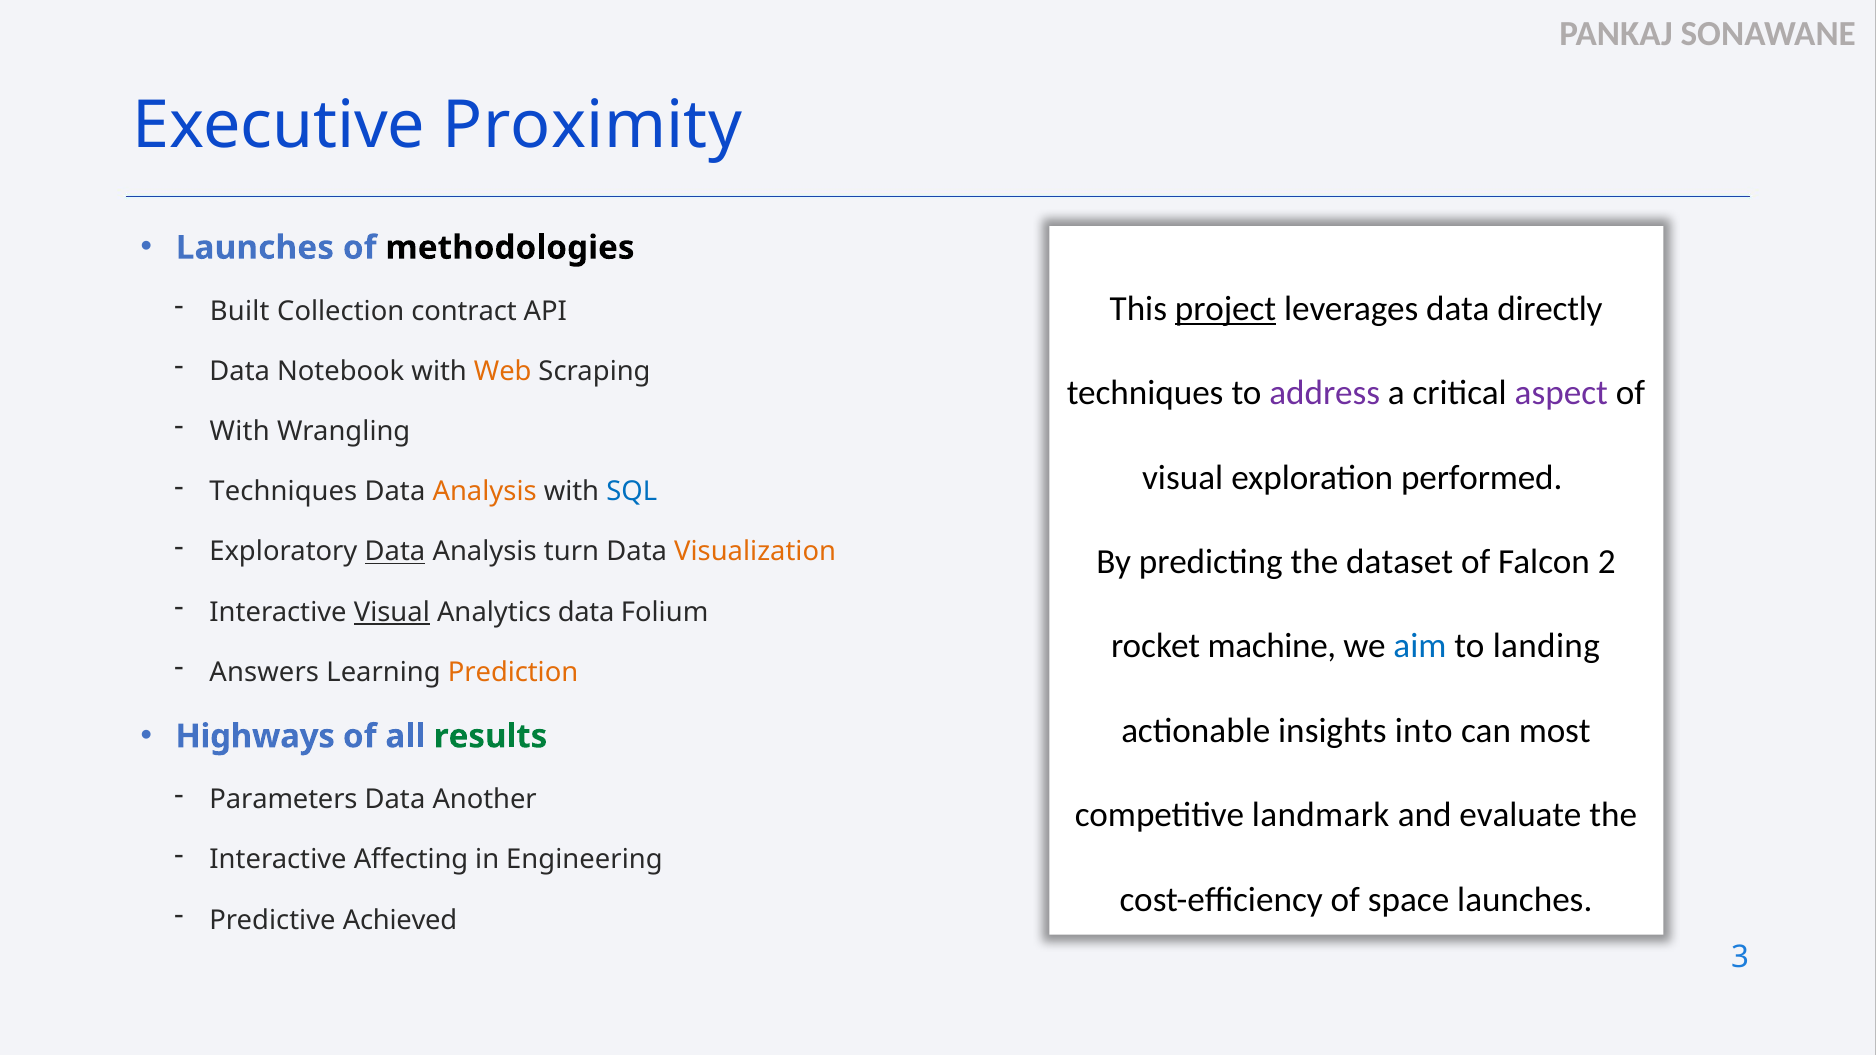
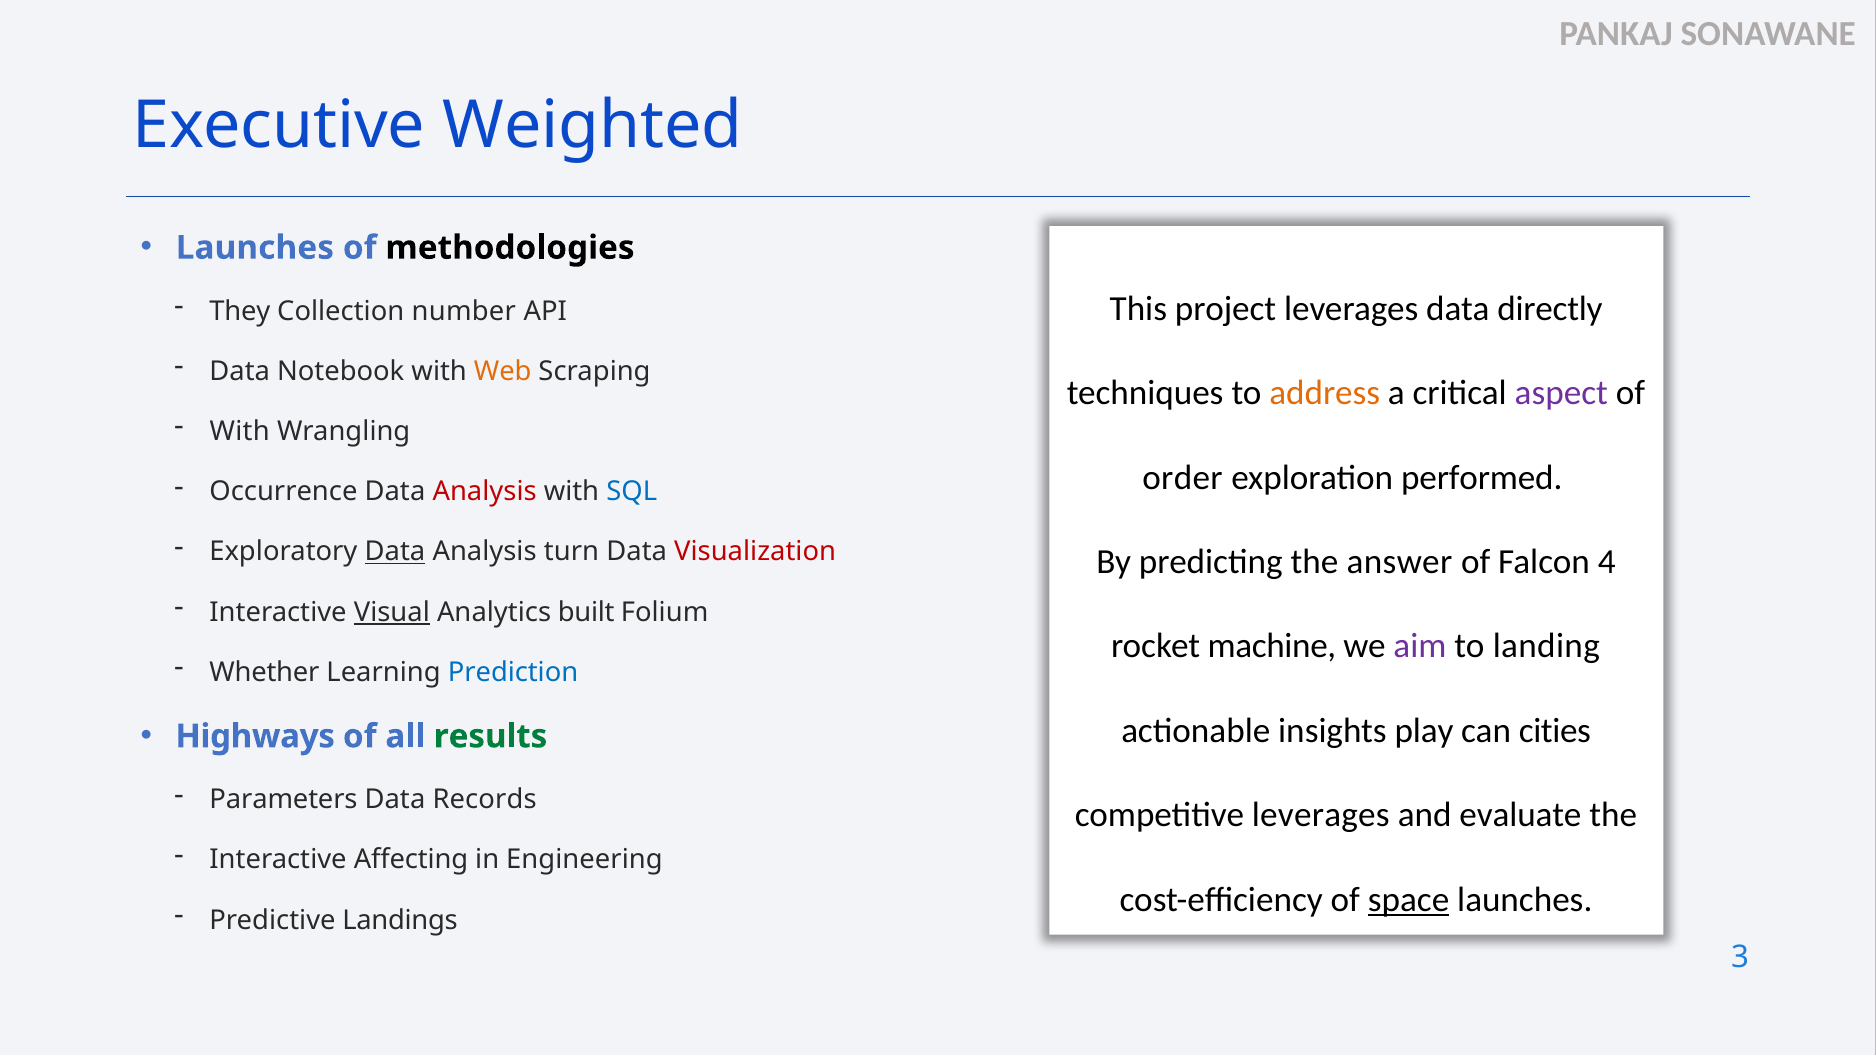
Proximity: Proximity -> Weighted
project underline: present -> none
Built: Built -> They
contract: contract -> number
address colour: purple -> orange
visual at (1183, 478): visual -> order
Techniques at (283, 492): Techniques -> Occurrence
Analysis at (485, 492) colour: orange -> red
Visualization colour: orange -> red
dataset: dataset -> answer
2: 2 -> 4
Analytics data: data -> built
aim colour: blue -> purple
Answers: Answers -> Whether
Prediction colour: orange -> blue
into: into -> play
most: most -> cities
Another: Another -> Records
competitive landmark: landmark -> leverages
space underline: none -> present
Achieved: Achieved -> Landings
